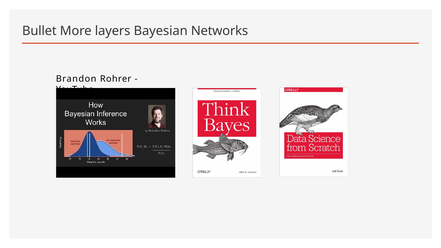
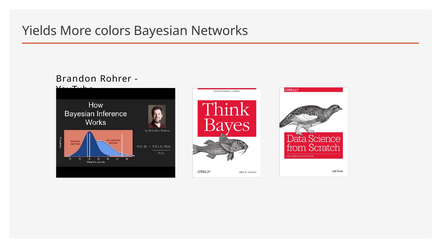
Bullet: Bullet -> Yields
layers: layers -> colors
